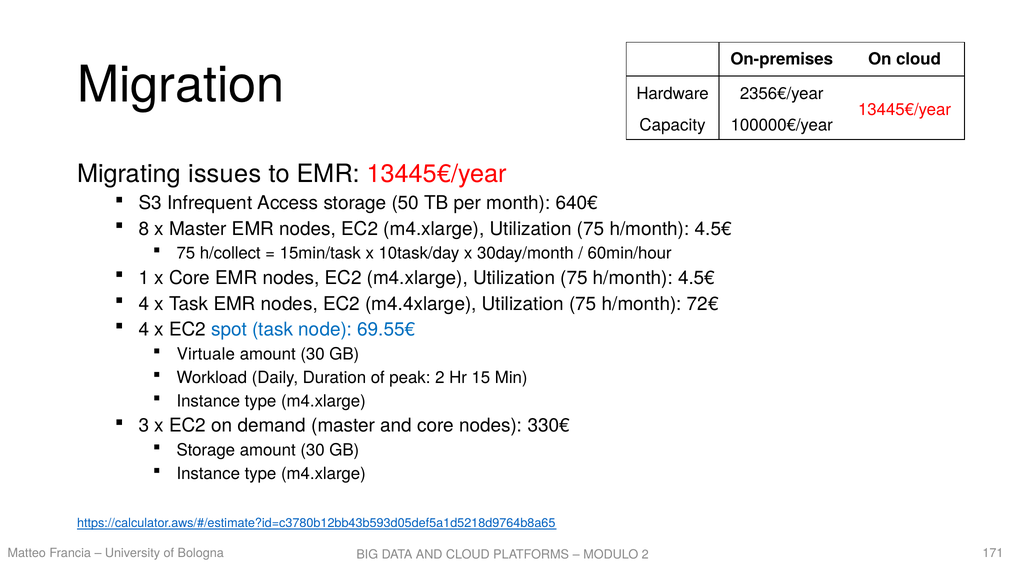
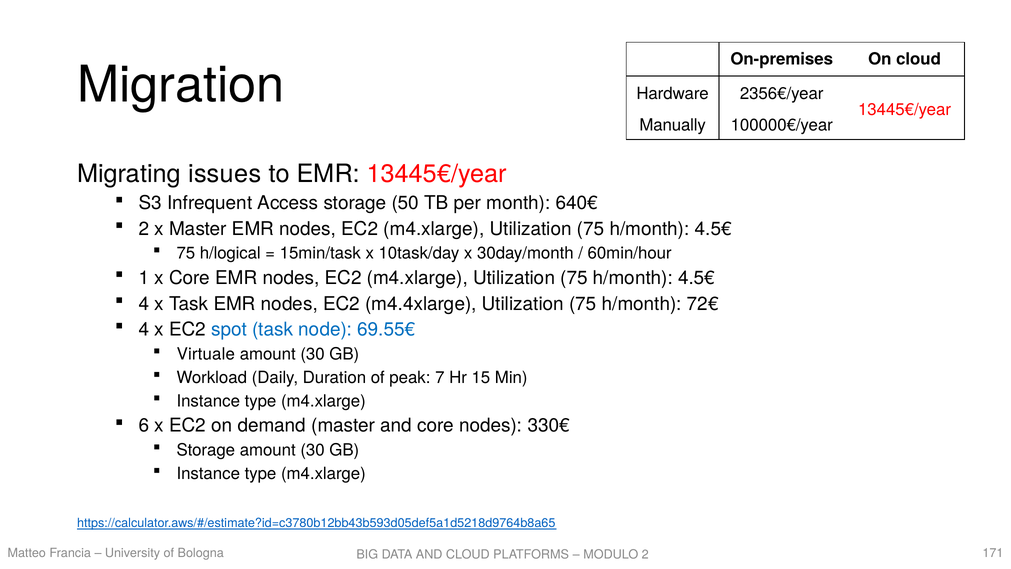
Capacity: Capacity -> Manually
8 at (144, 229): 8 -> 2
h/collect: h/collect -> h/logical
peak 2: 2 -> 7
3: 3 -> 6
